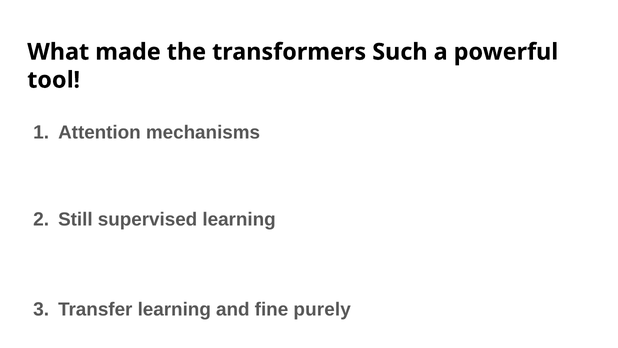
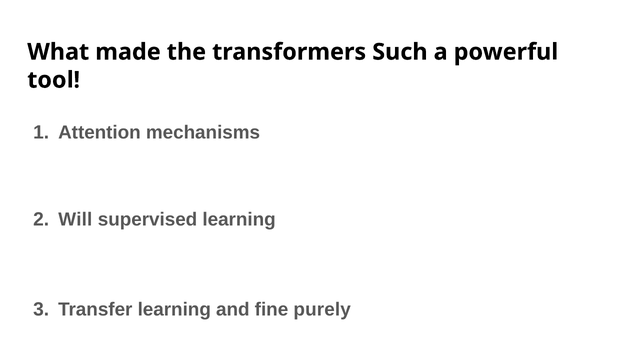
Still: Still -> Will
